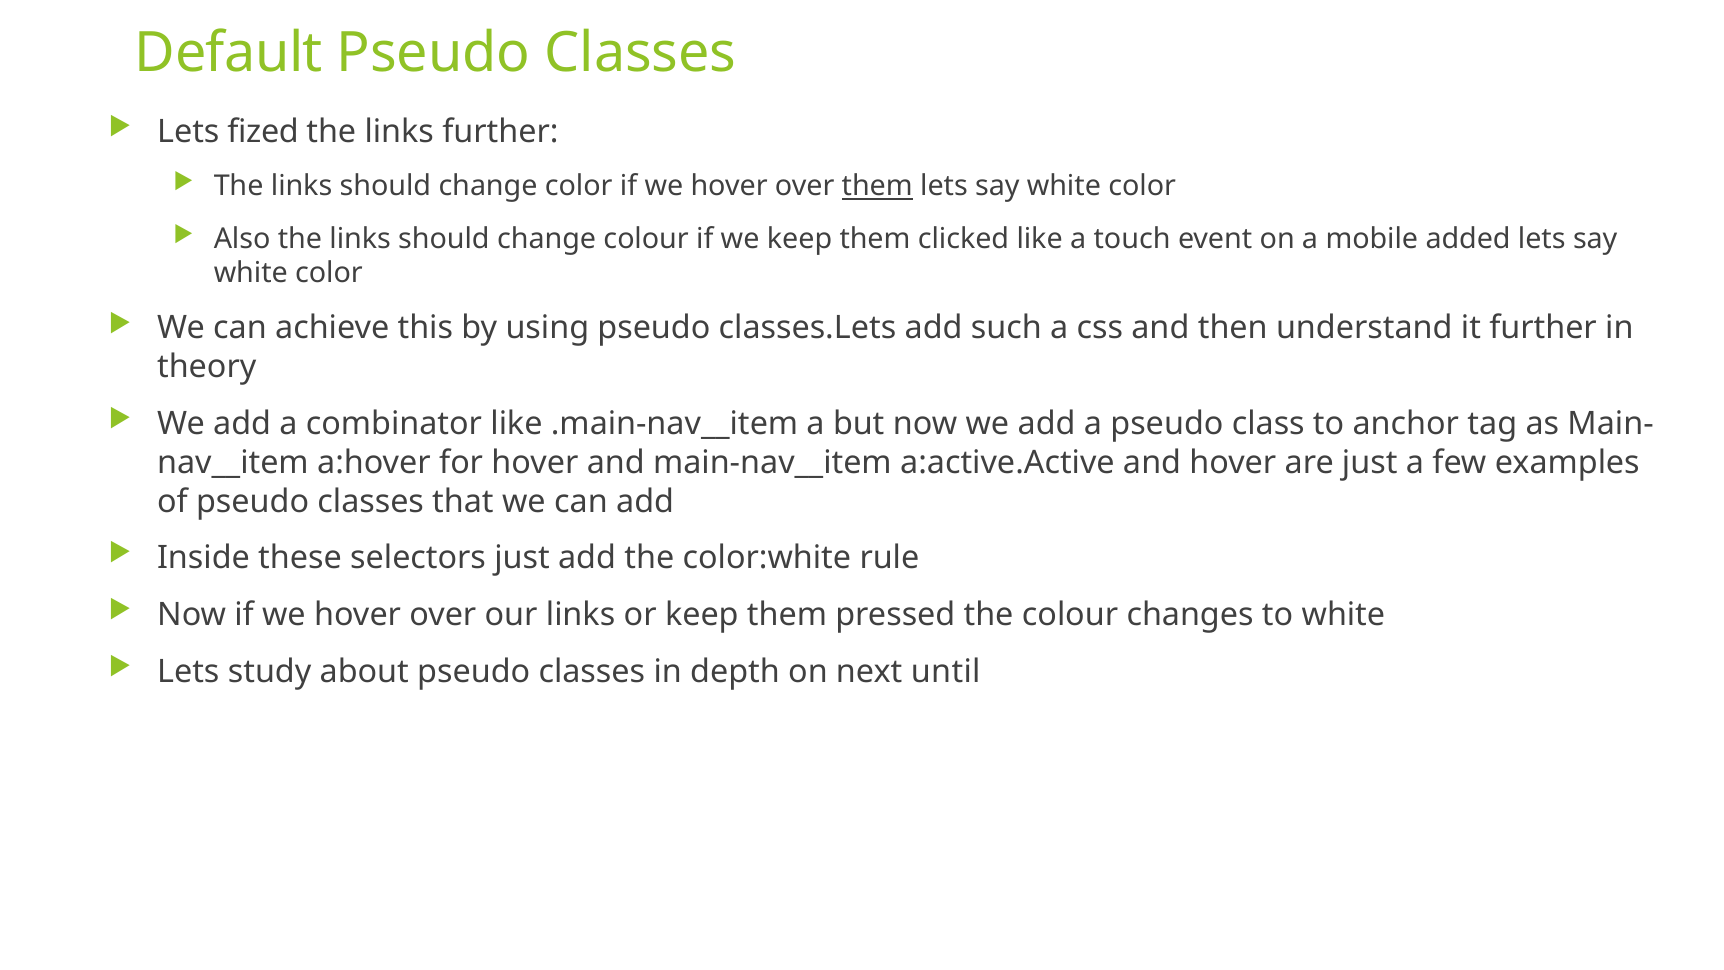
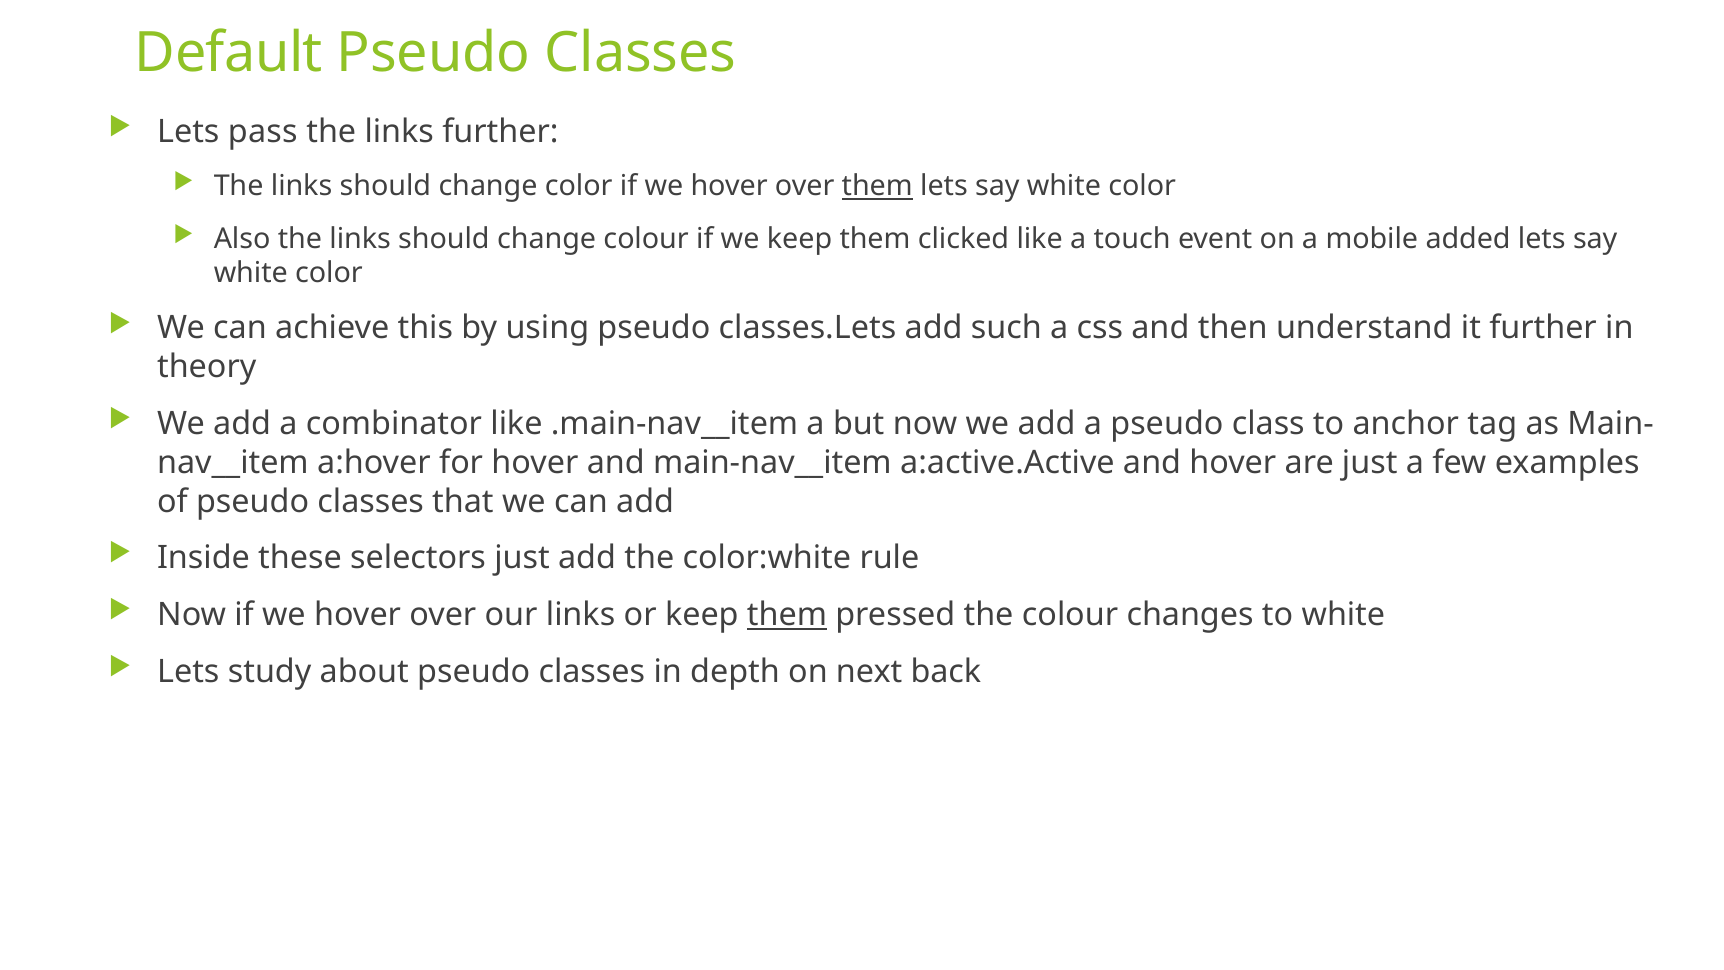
fized: fized -> pass
them at (787, 615) underline: none -> present
until: until -> back
